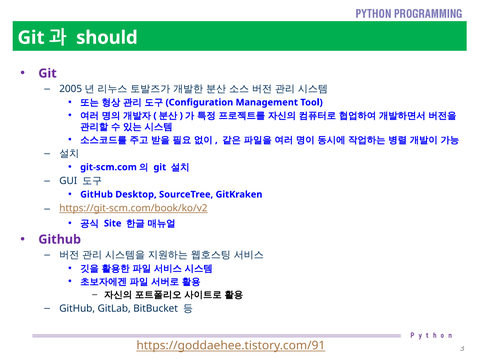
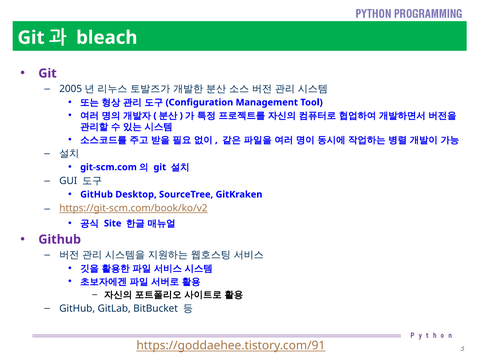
should: should -> bleach
